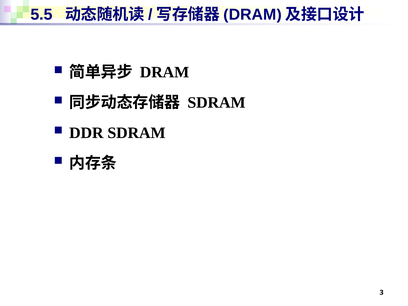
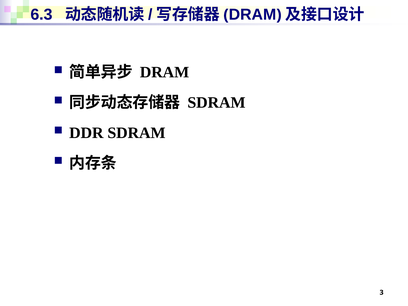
5.5: 5.5 -> 6.3
